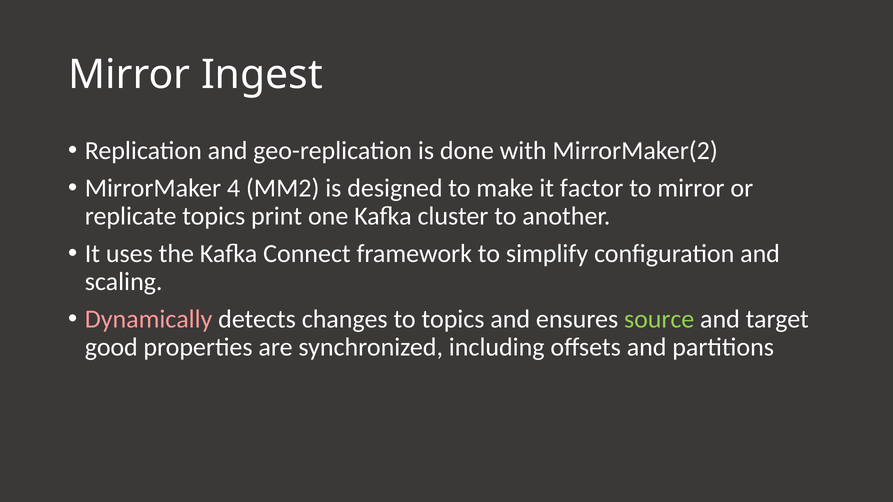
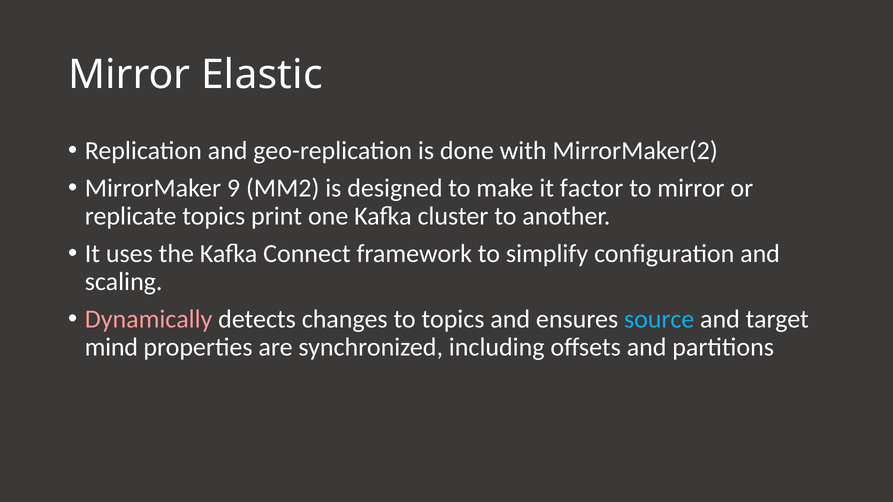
Ingest: Ingest -> Elastic
4: 4 -> 9
source colour: light green -> light blue
good: good -> mind
